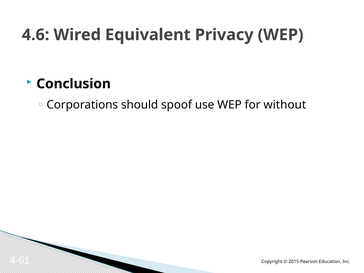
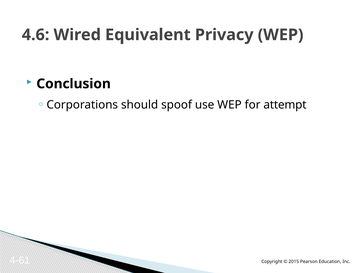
without: without -> attempt
